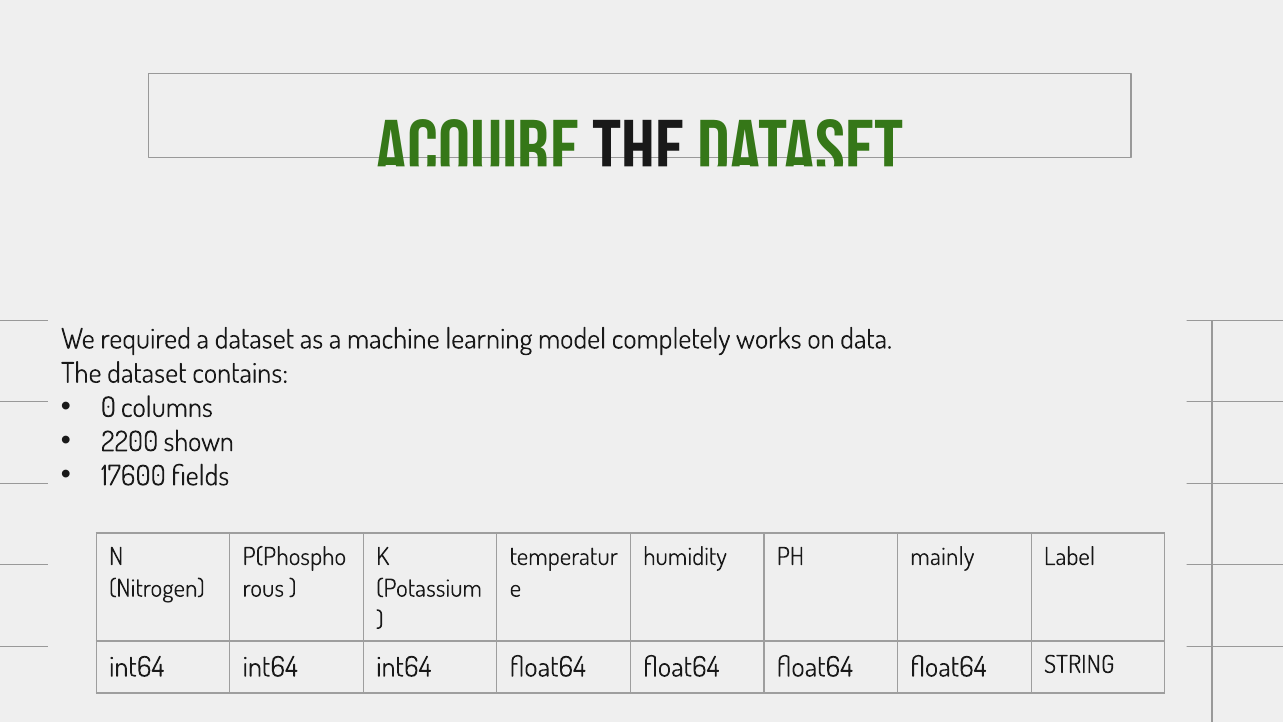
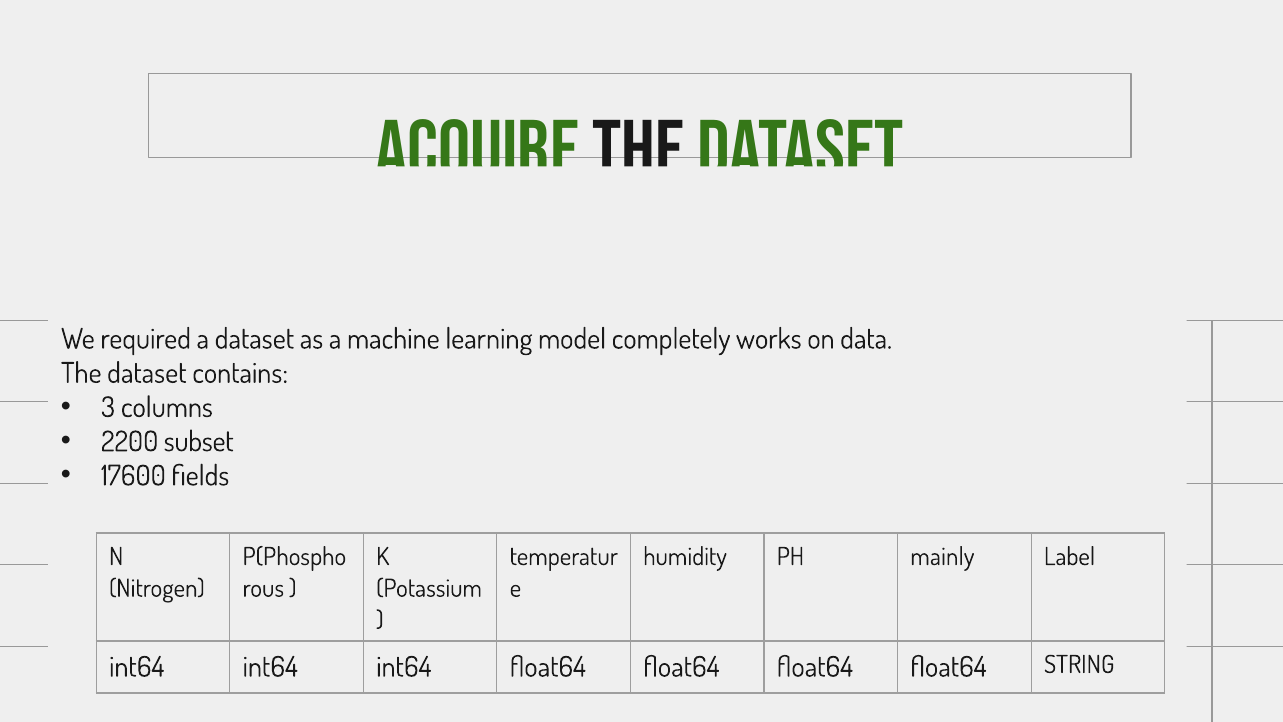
0: 0 -> 3
shown: shown -> subset
